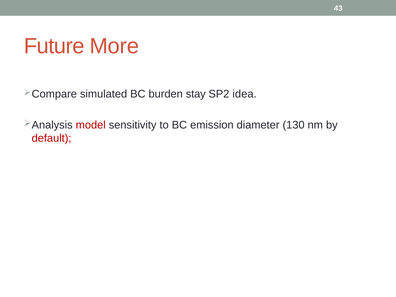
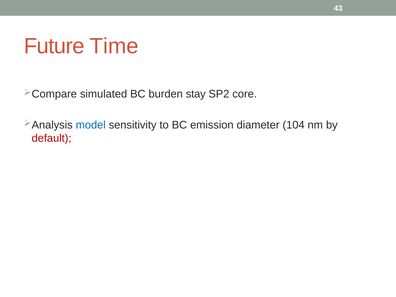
More: More -> Time
idea: idea -> core
model colour: red -> blue
130: 130 -> 104
